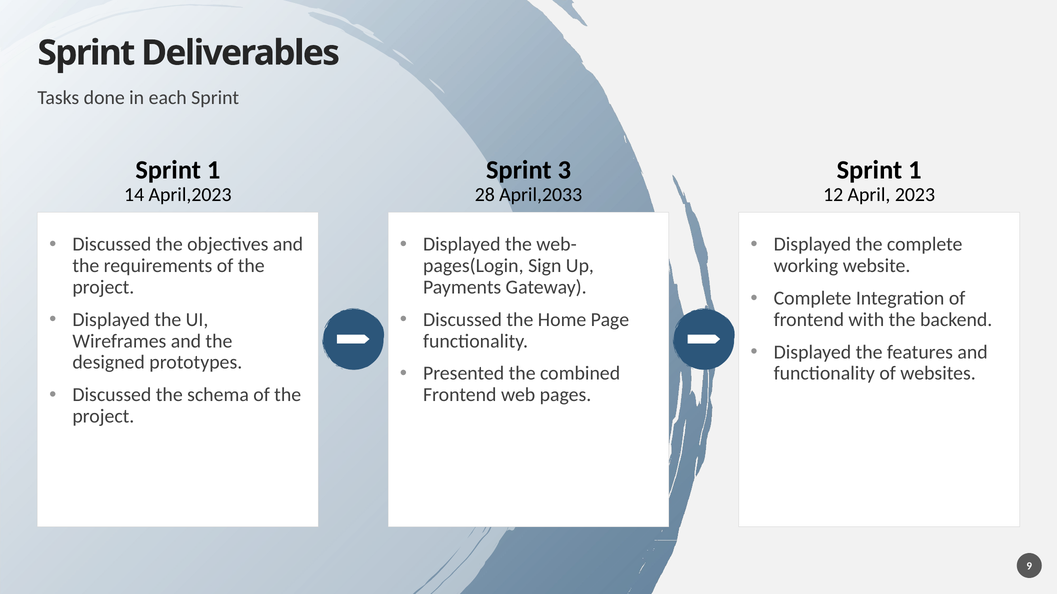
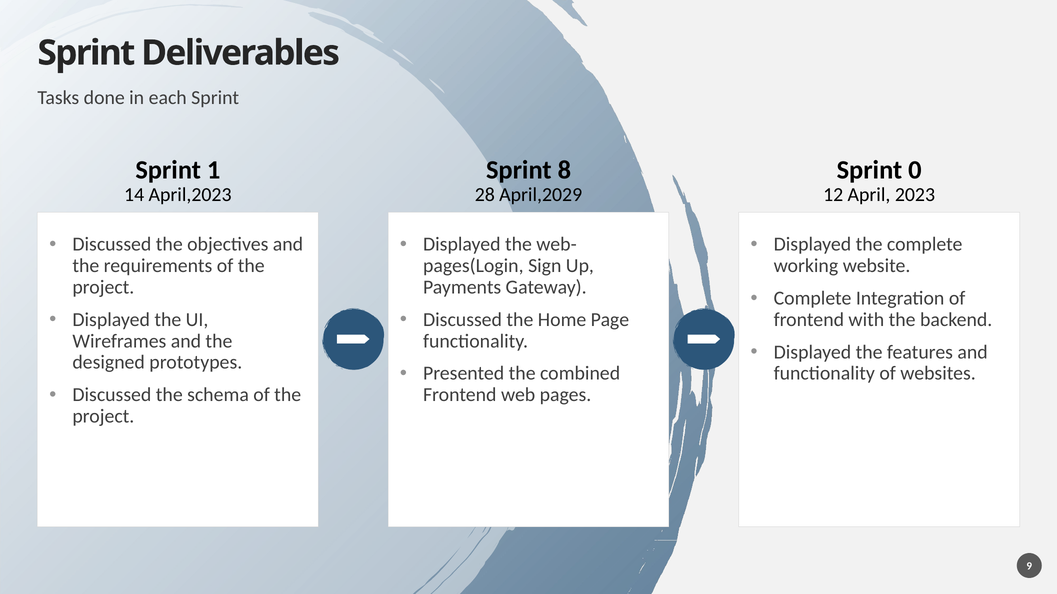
3: 3 -> 8
1 at (915, 170): 1 -> 0
April,2033: April,2033 -> April,2029
